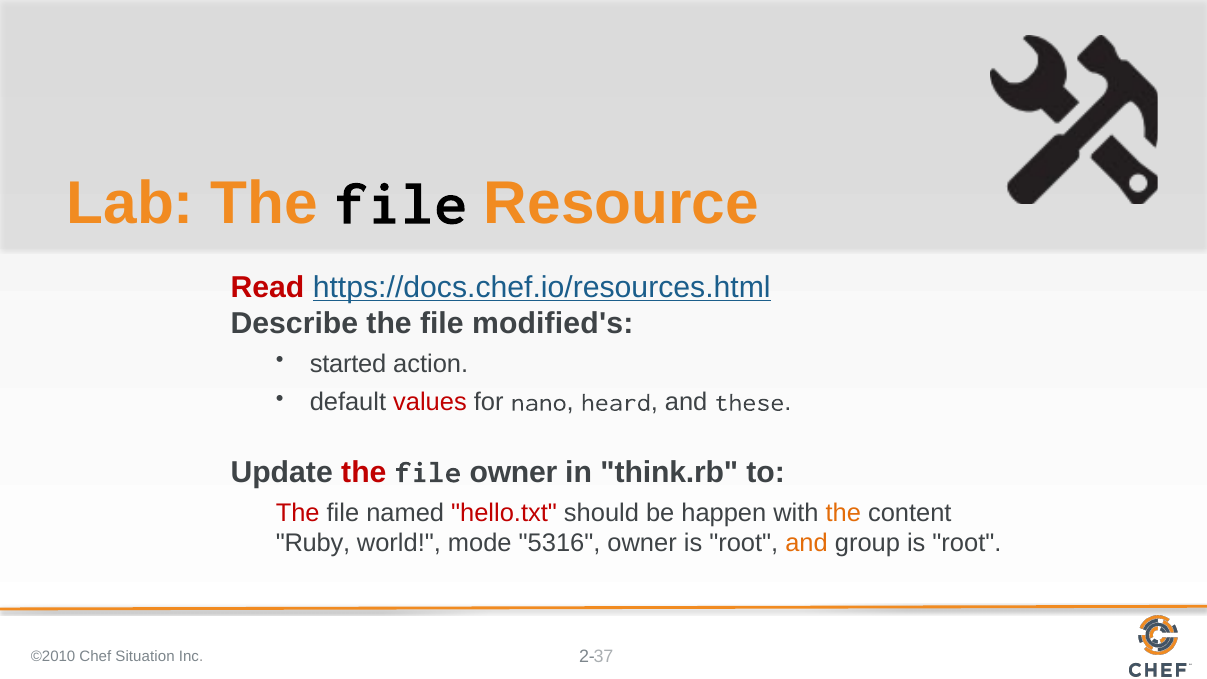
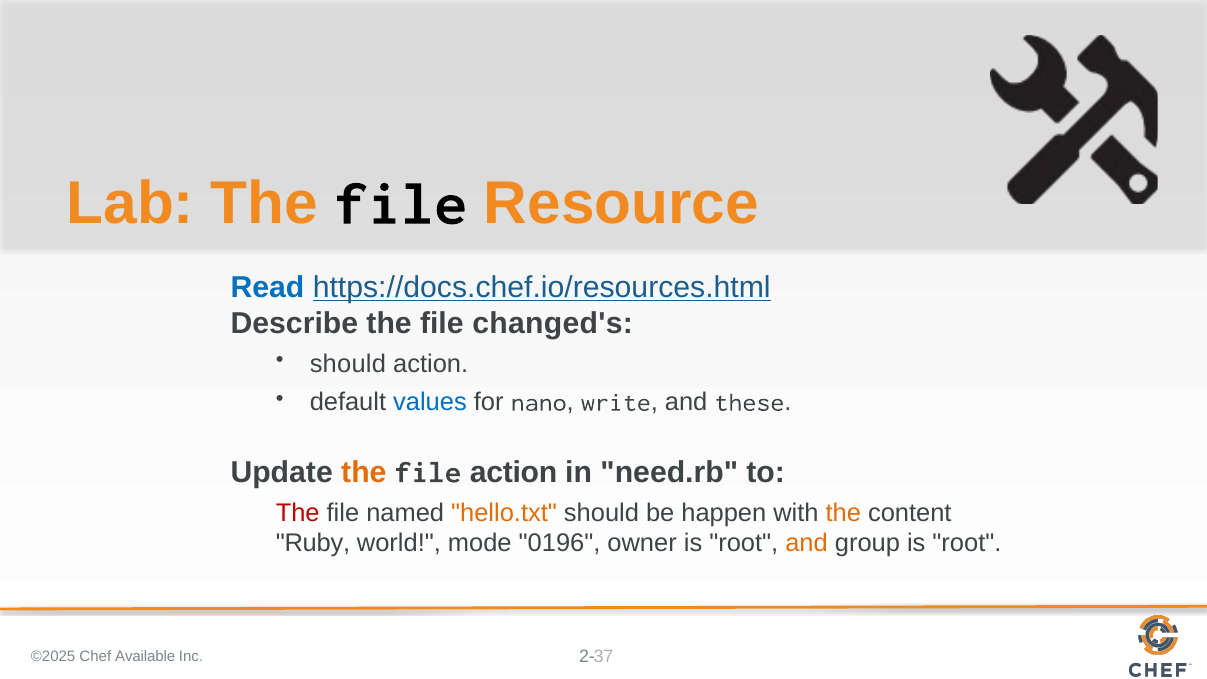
Read colour: red -> blue
modified's: modified's -> changed's
started at (348, 364): started -> should
values colour: red -> blue
heard: heard -> write
the at (364, 472) colour: red -> orange
file owner: owner -> action
think.rb: think.rb -> need.rb
hello.txt colour: red -> orange
5316: 5316 -> 0196
©2010: ©2010 -> ©2025
Situation: Situation -> Available
